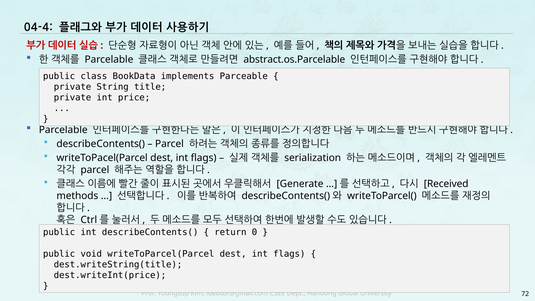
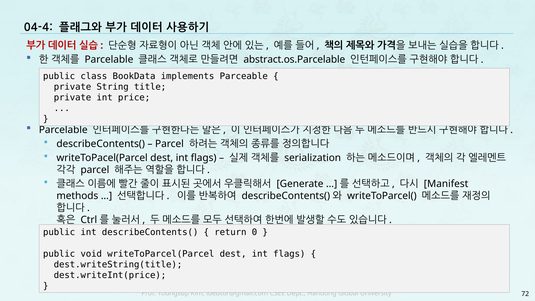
Received: Received -> Manifest
